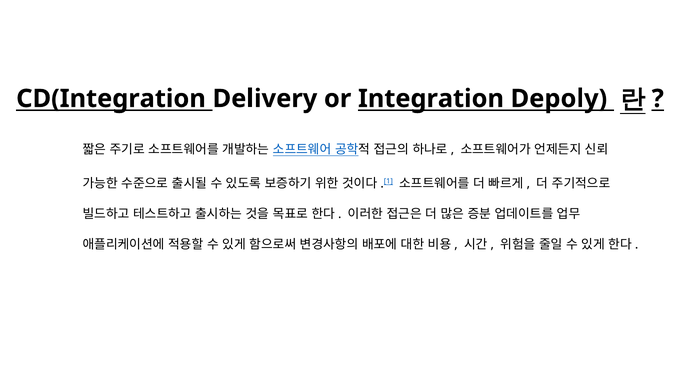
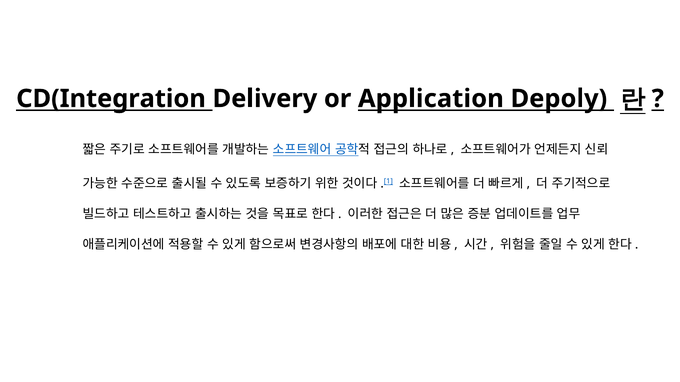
Integration: Integration -> Application
